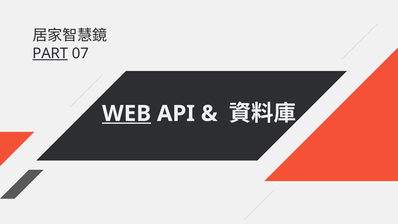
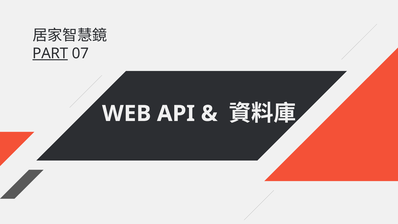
WEB underline: present -> none
